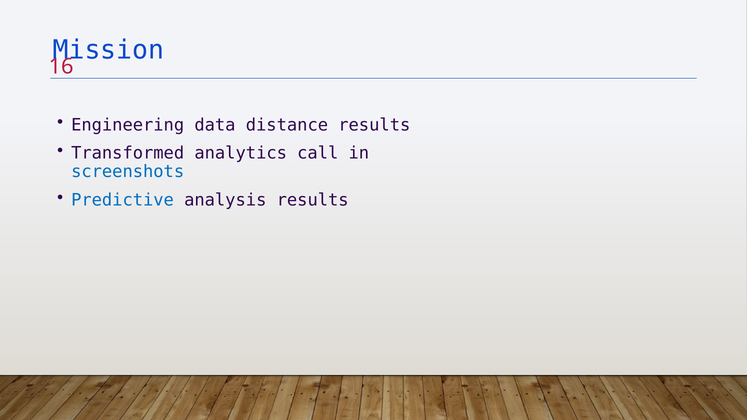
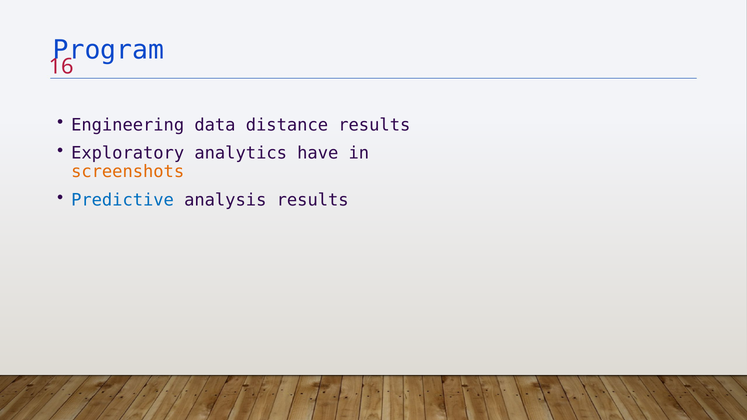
Mission: Mission -> Program
Transformed: Transformed -> Exploratory
call: call -> have
screenshots colour: blue -> orange
